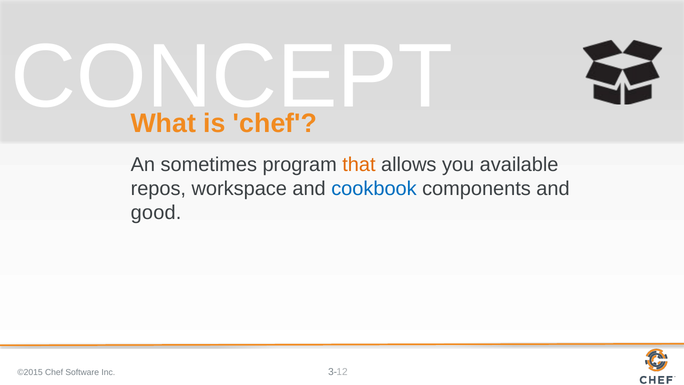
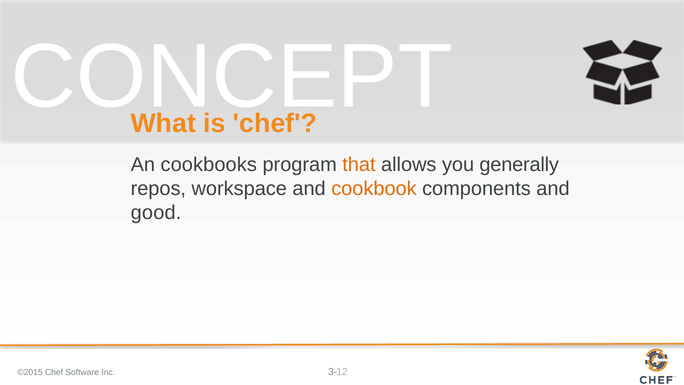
sometimes: sometimes -> cookbooks
available: available -> generally
cookbook colour: blue -> orange
